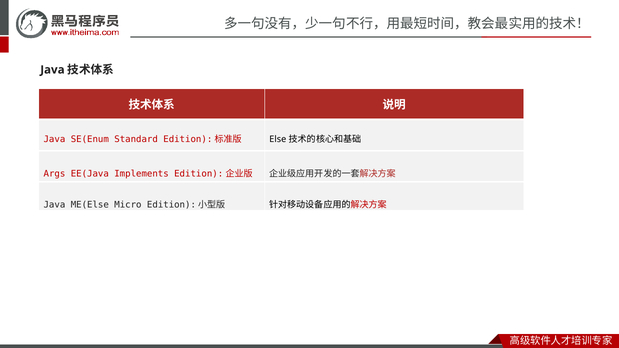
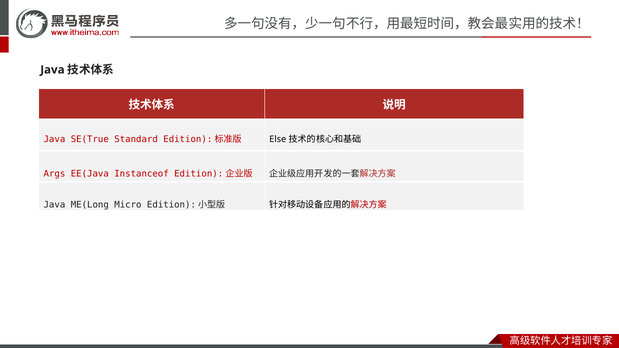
SE(Enum: SE(Enum -> SE(True
Implements: Implements -> Instanceof
ME(Else: ME(Else -> ME(Long
